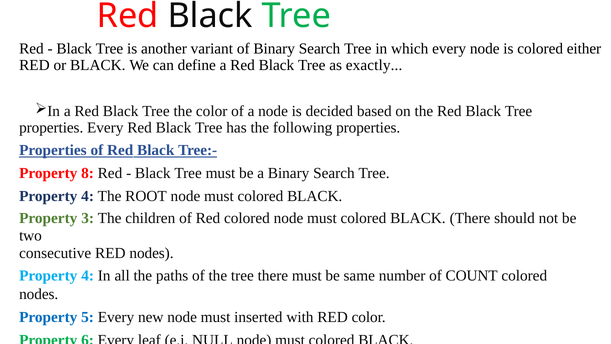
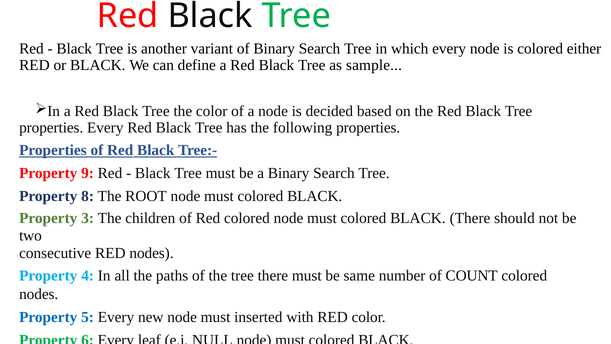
exactly: exactly -> sample
8: 8 -> 9
4 at (88, 196): 4 -> 8
